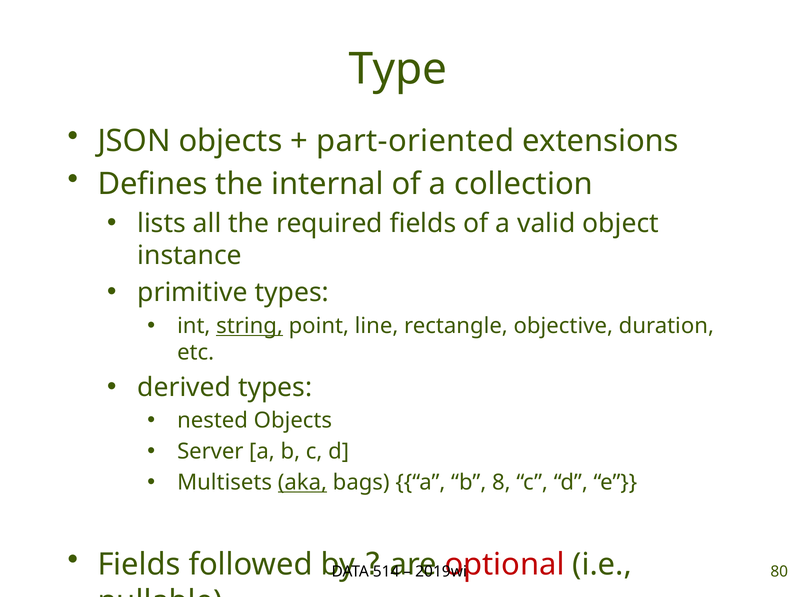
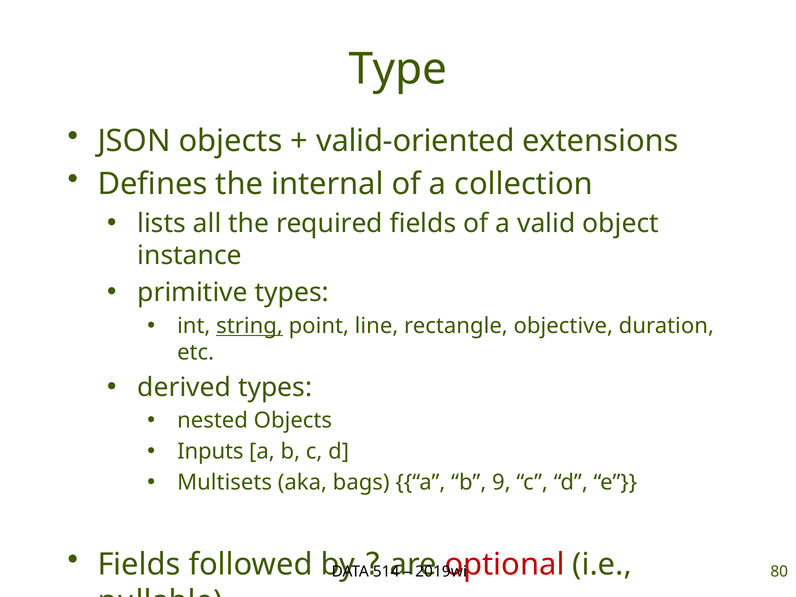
part-oriented: part-oriented -> valid-oriented
Server: Server -> Inputs
aka underline: present -> none
8: 8 -> 9
